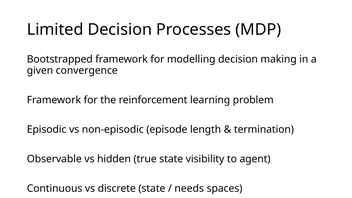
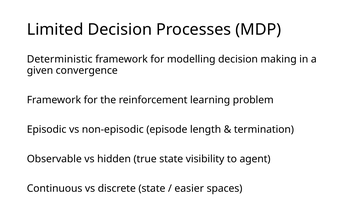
Bootstrapped: Bootstrapped -> Deterministic
needs: needs -> easier
